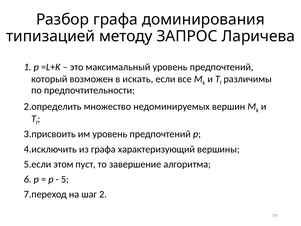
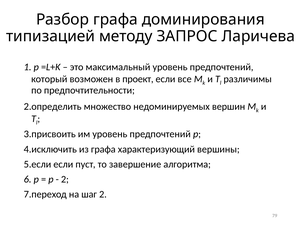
искать: искать -> проект
этом at (63, 164): этом -> если
5 at (65, 179): 5 -> 2
